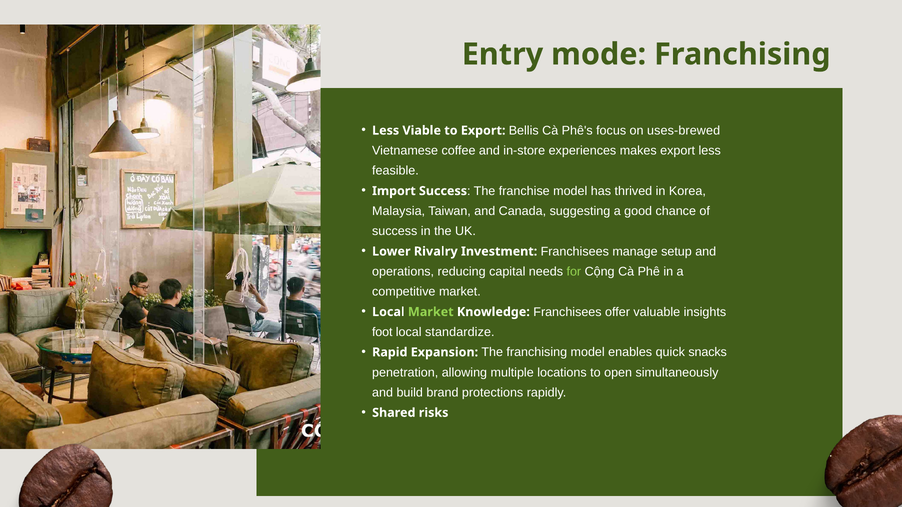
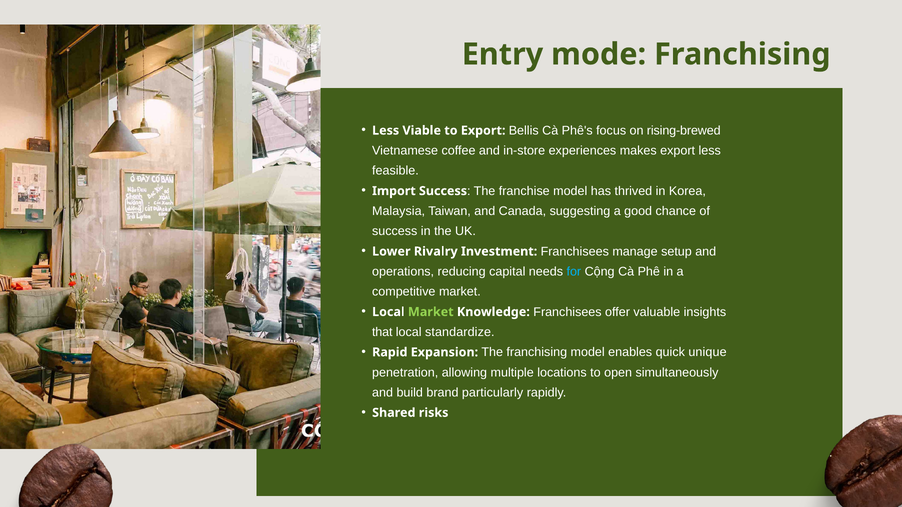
uses-brewed: uses-brewed -> rising-brewed
for colour: light green -> light blue
foot: foot -> that
snacks: snacks -> unique
protections: protections -> particularly
